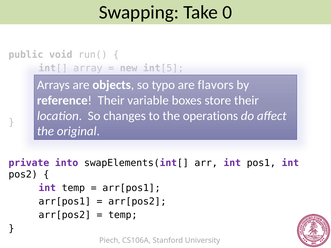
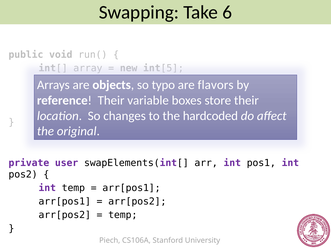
Take 0: 0 -> 6
operations: operations -> hardcoded
into: into -> user
